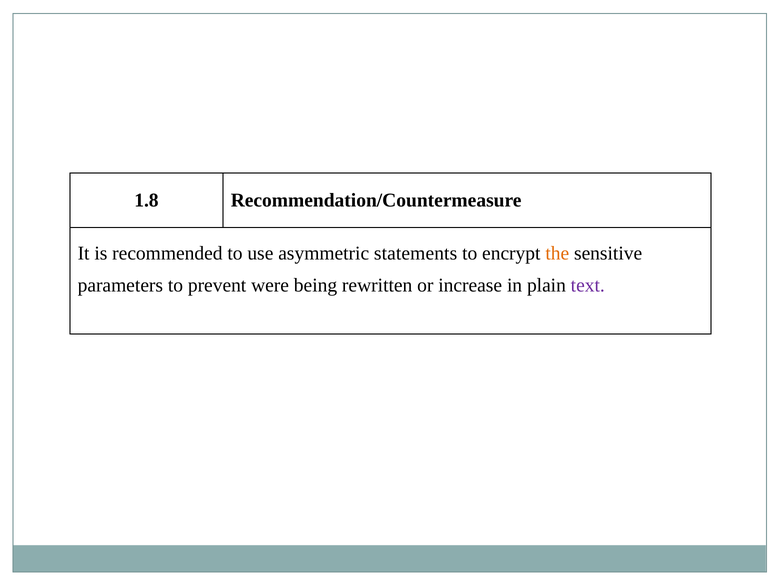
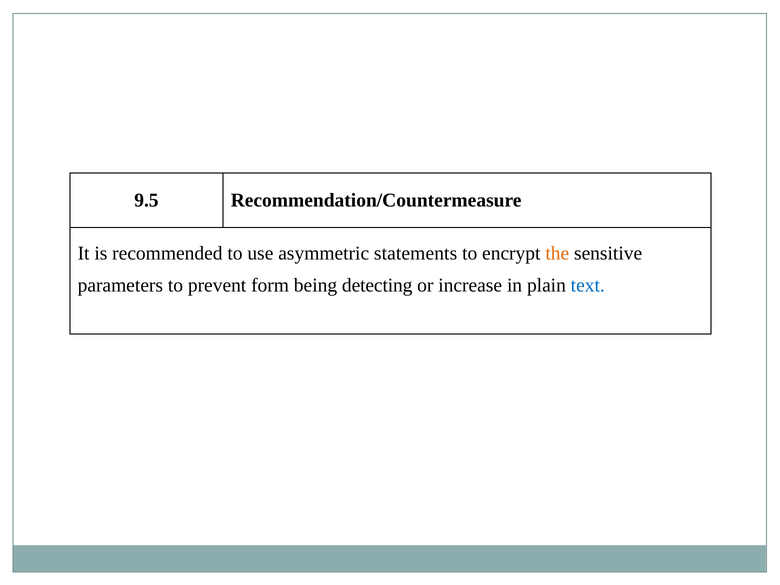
1.8: 1.8 -> 9.5
were: were -> form
rewritten: rewritten -> detecting
text colour: purple -> blue
